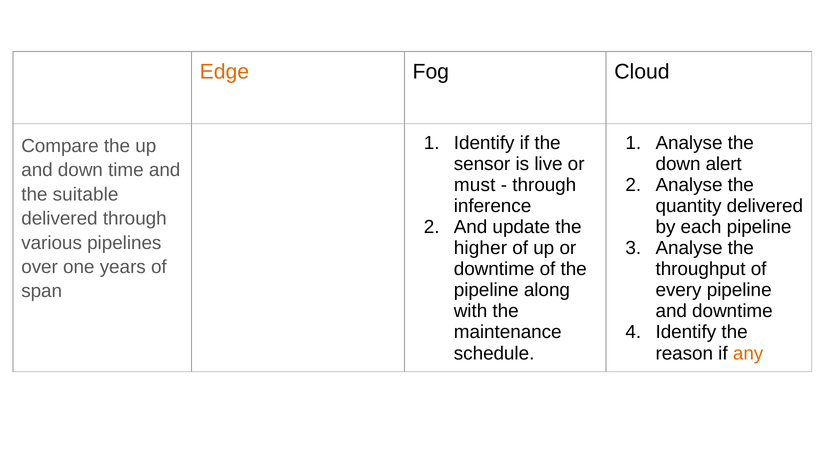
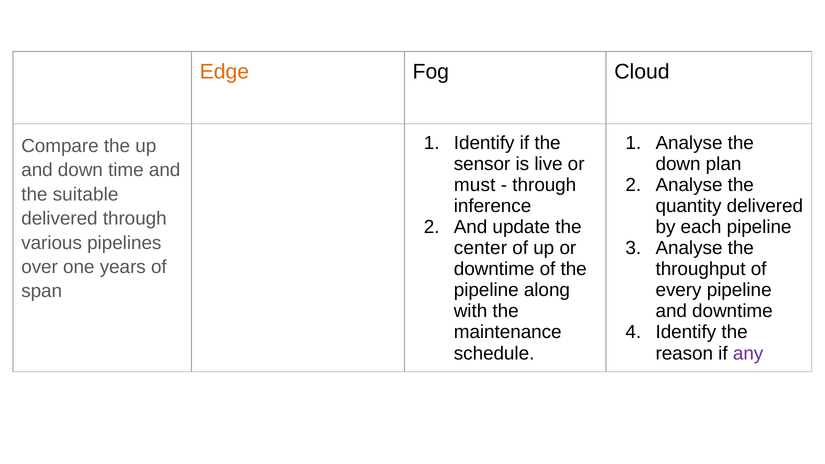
alert: alert -> plan
higher: higher -> center
any colour: orange -> purple
